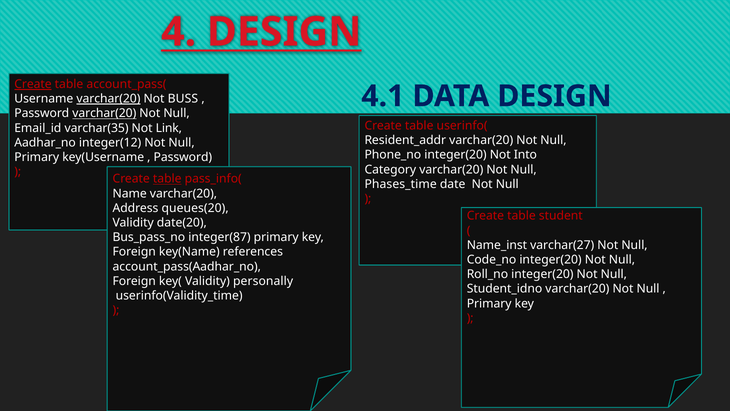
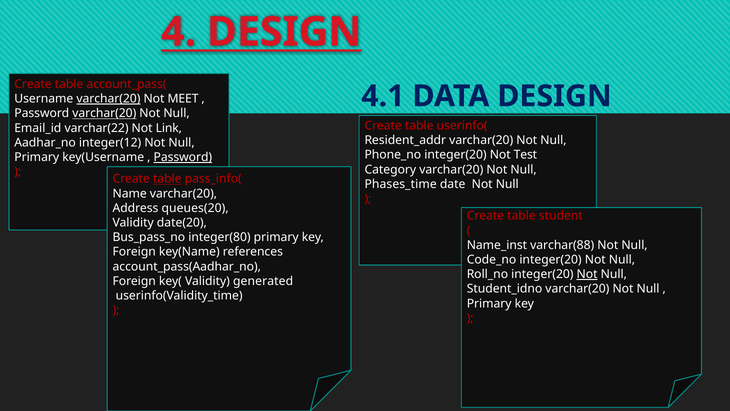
Create at (33, 84) underline: present -> none
BUSS: BUSS -> MEET
varchar(35: varchar(35 -> varchar(22
Into: Into -> Test
Password at (183, 157) underline: none -> present
integer(87: integer(87 -> integer(80
varchar(27: varchar(27 -> varchar(88
Not at (587, 274) underline: none -> present
personally: personally -> generated
